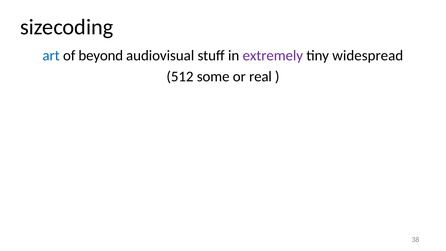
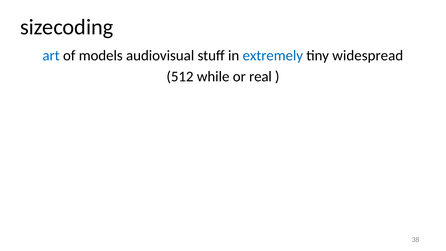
beyond: beyond -> models
extremely colour: purple -> blue
some: some -> while
